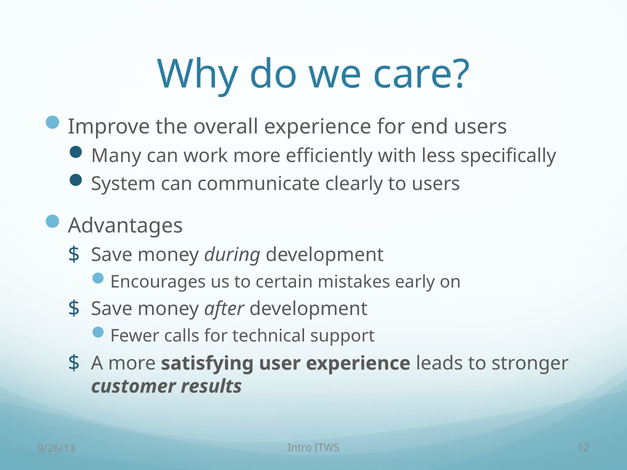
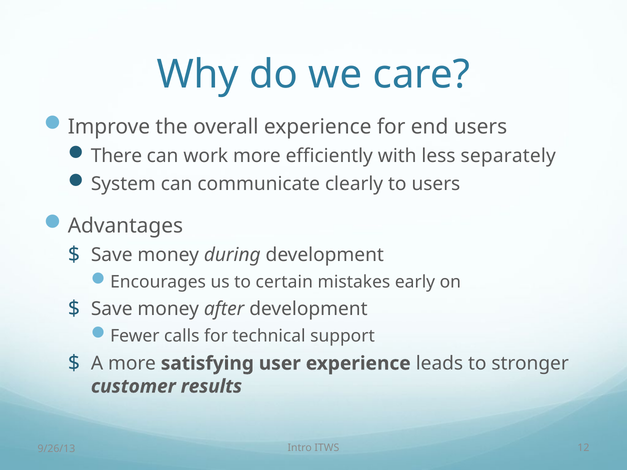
Many: Many -> There
specifically: specifically -> separately
